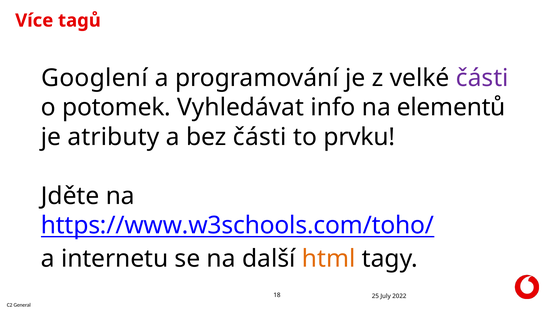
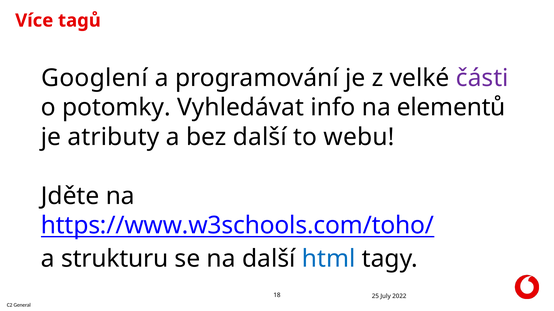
potomek: potomek -> potomky
bez části: části -> další
prvku: prvku -> webu
internetu: internetu -> strukturu
html colour: orange -> blue
